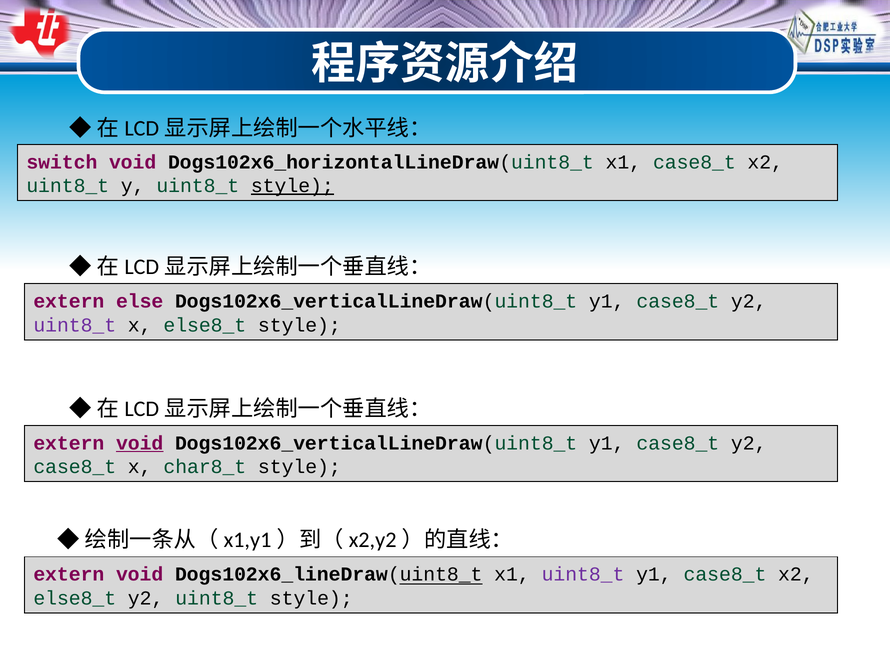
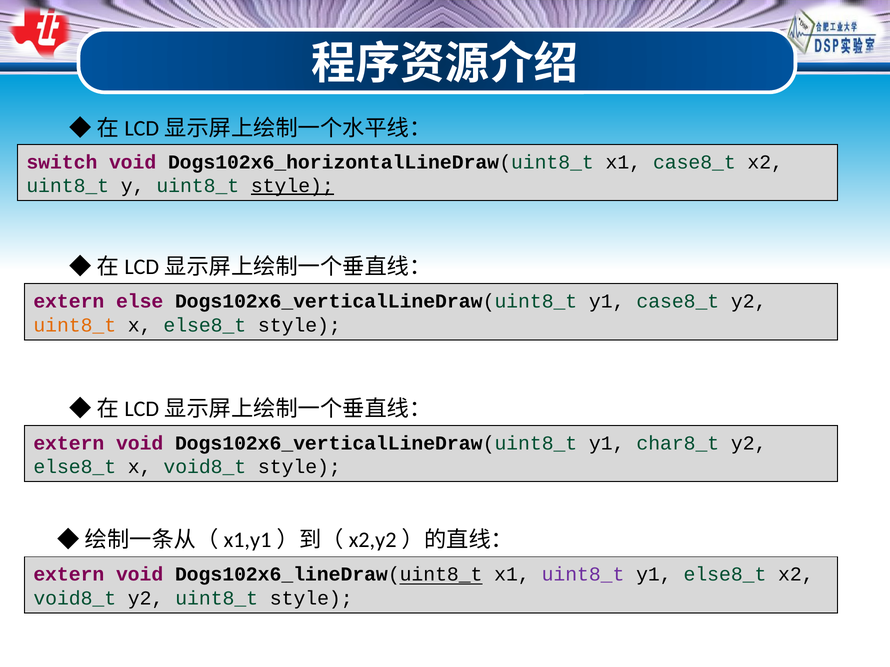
uint8_t at (75, 325) colour: purple -> orange
void at (140, 443) underline: present -> none
case8_t at (678, 443): case8_t -> char8_t
case8_t at (75, 467): case8_t -> else8_t
x char8_t: char8_t -> void8_t
case8_t at (725, 575): case8_t -> else8_t
else8_t at (75, 599): else8_t -> void8_t
